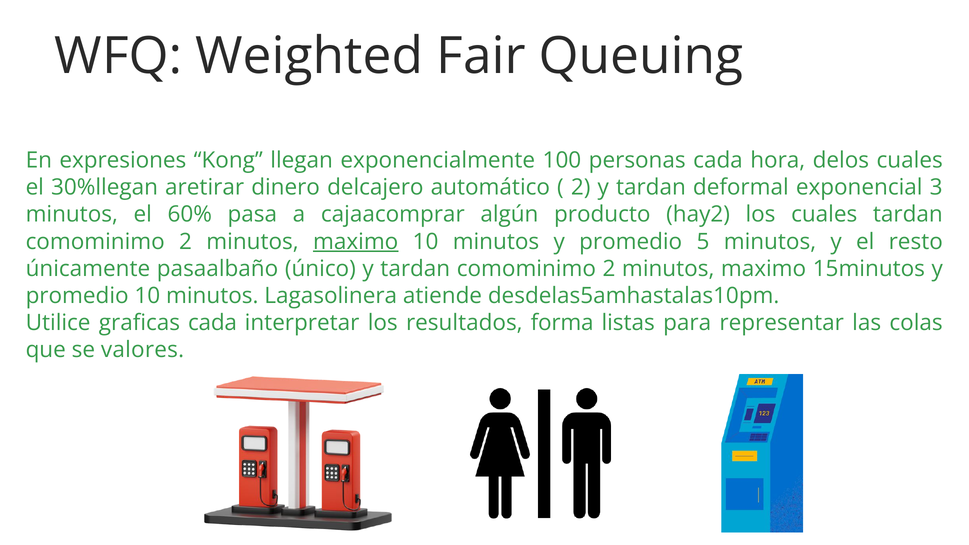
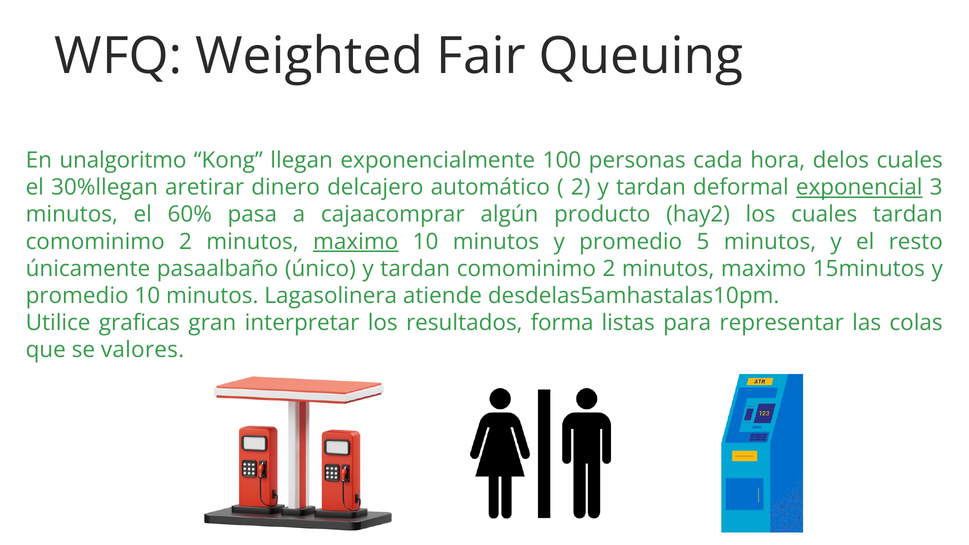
expresiones: expresiones -> unalgoritmo
exponencial underline: none -> present
graficas cada: cada -> gran
